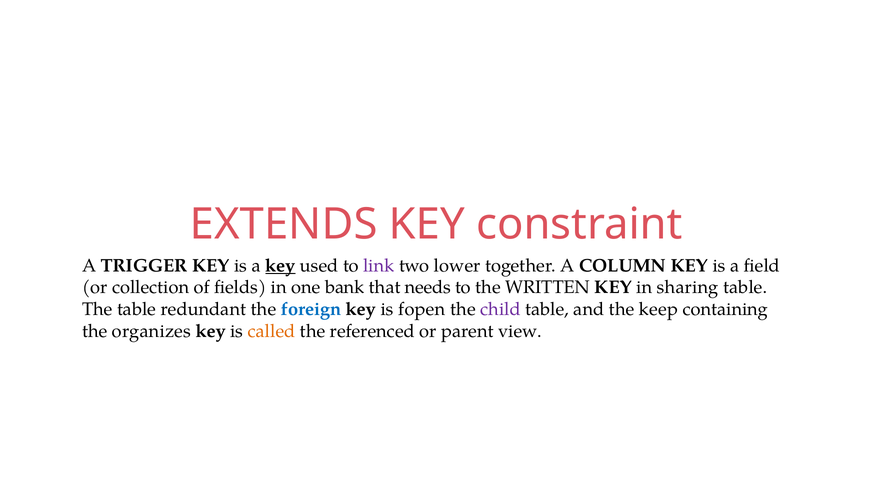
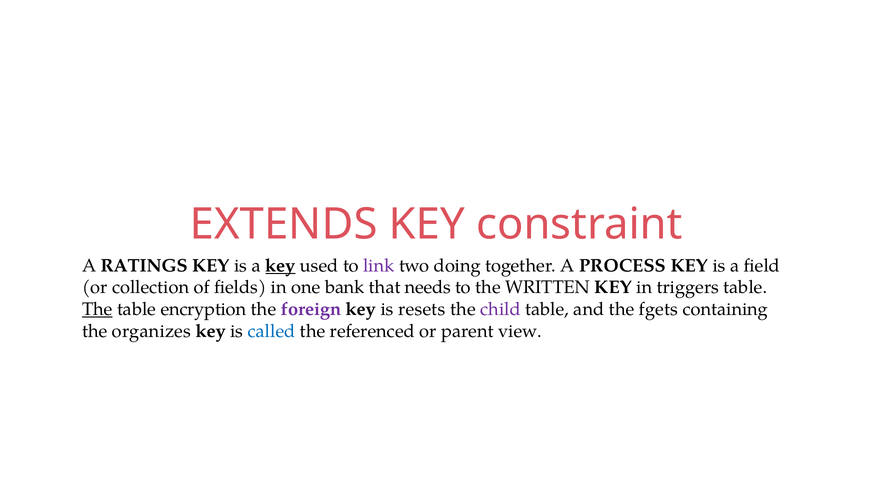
TRIGGER: TRIGGER -> RATINGS
lower: lower -> doing
COLUMN: COLUMN -> PROCESS
sharing: sharing -> triggers
The at (97, 309) underline: none -> present
redundant: redundant -> encryption
foreign colour: blue -> purple
fopen: fopen -> resets
keep: keep -> fgets
called colour: orange -> blue
